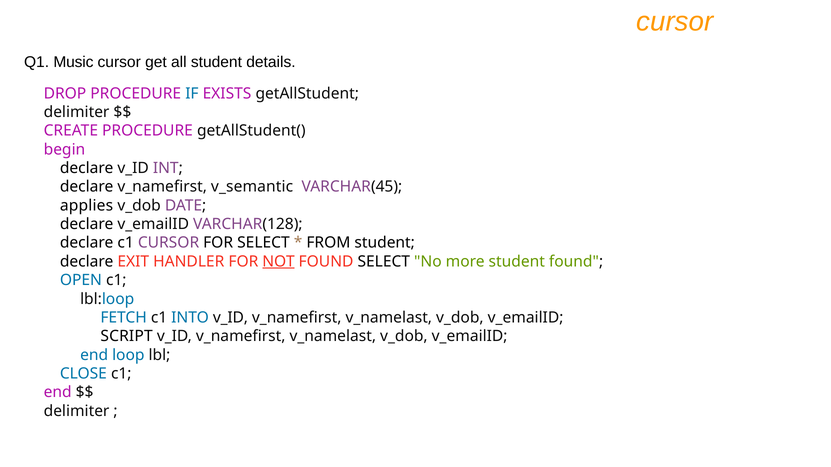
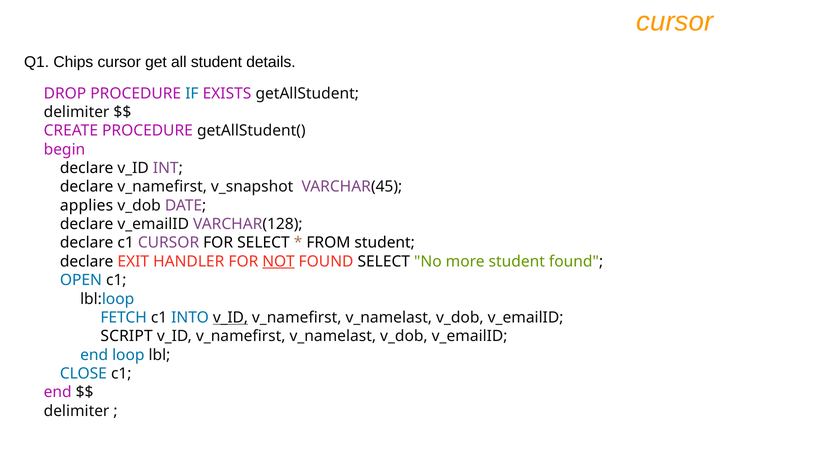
Music: Music -> Chips
v_semantic: v_semantic -> v_snapshot
v_ID at (230, 318) underline: none -> present
